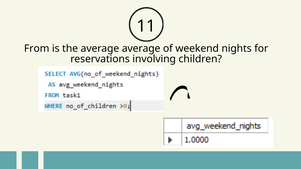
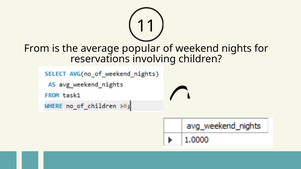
average average: average -> popular
